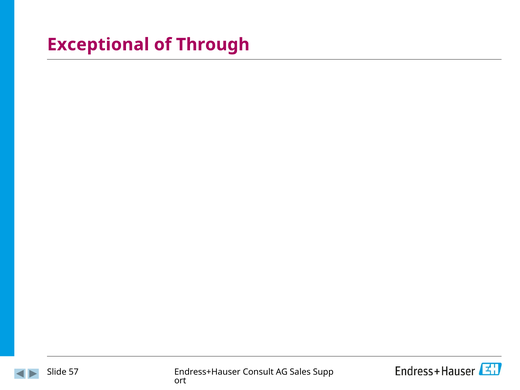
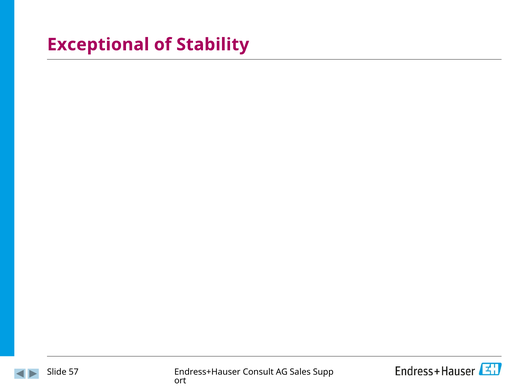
Through: Through -> Stability
